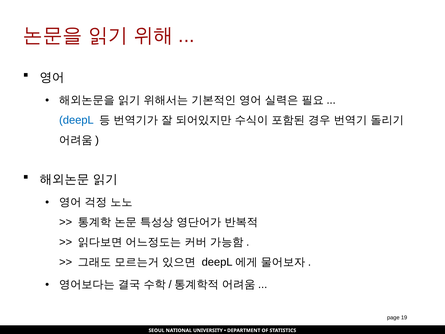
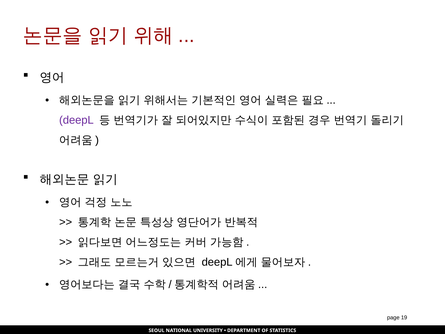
deepL colour: blue -> purple
